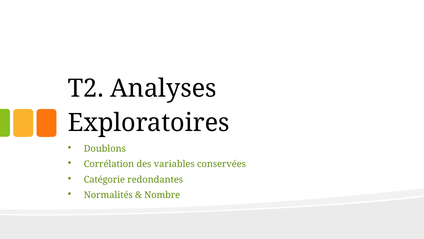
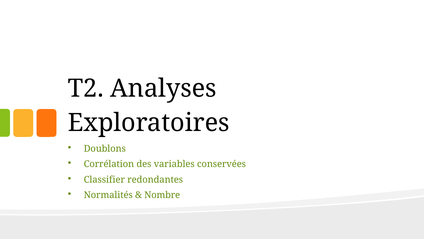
Catégorie: Catégorie -> Classifier
